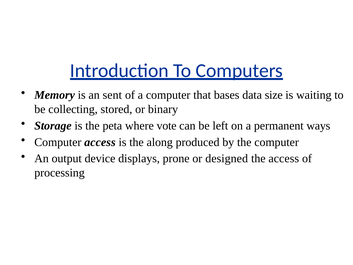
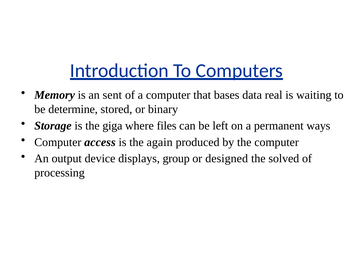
size: size -> real
collecting: collecting -> determine
peta: peta -> giga
vote: vote -> files
along: along -> again
prone: prone -> group
the access: access -> solved
